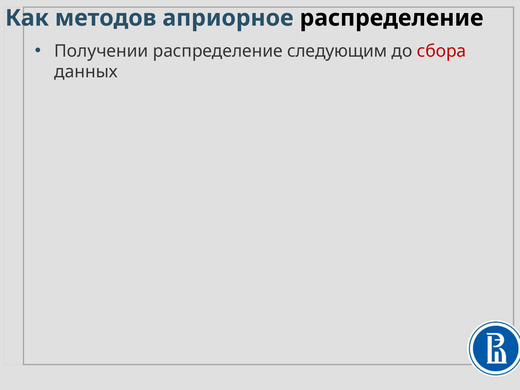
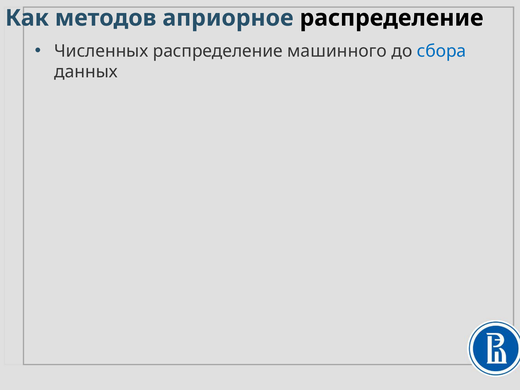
Получении: Получении -> Численных
следующим: следующим -> машинного
сбора colour: red -> blue
